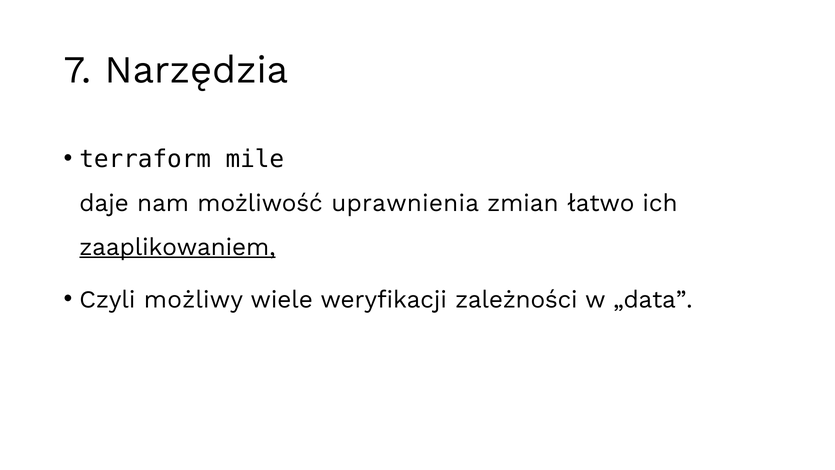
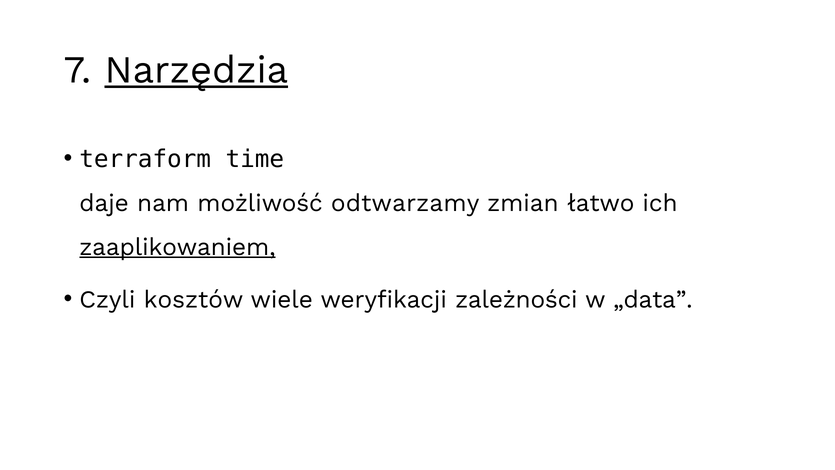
Narzędzia underline: none -> present
mile: mile -> time
uprawnienia: uprawnienia -> odtwarzamy
możliwy: możliwy -> kosztów
